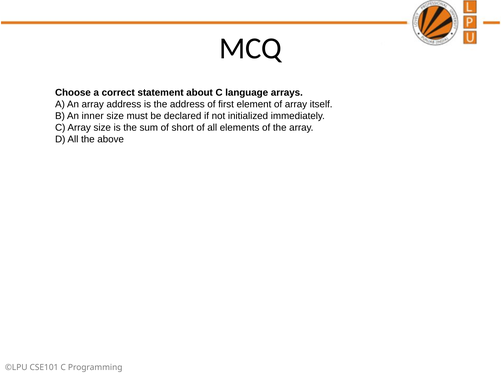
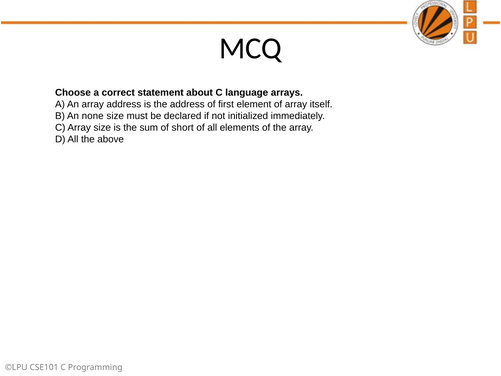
inner: inner -> none
